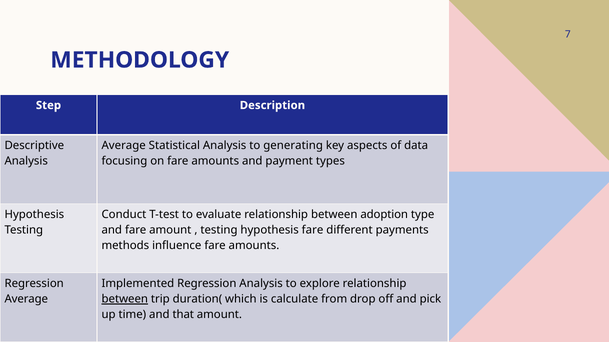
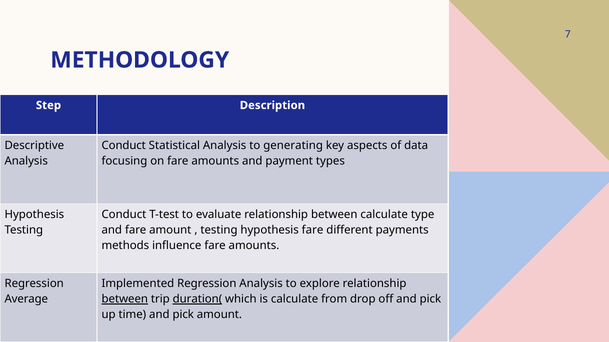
Average at (124, 146): Average -> Conduct
between adoption: adoption -> calculate
duration( underline: none -> present
time and that: that -> pick
